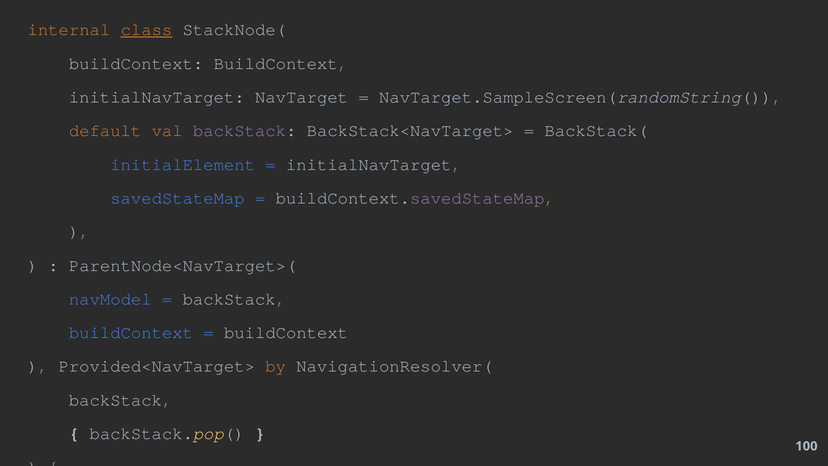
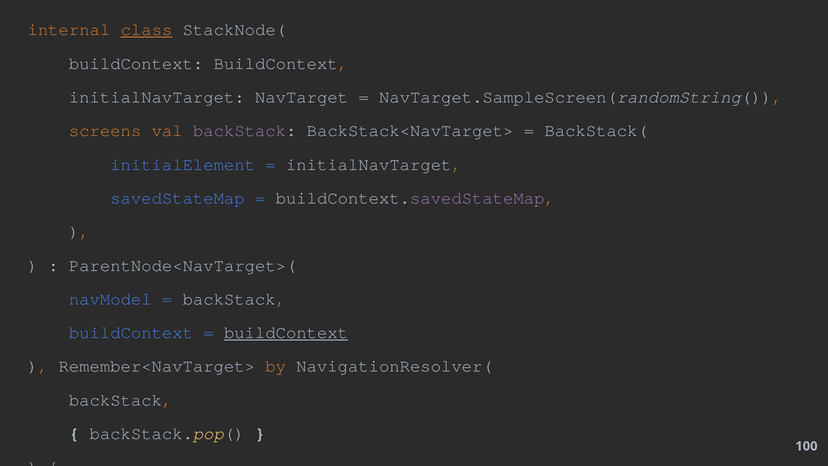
default: default -> screens
buildContext at (286, 332) underline: none -> present
Provided<NavTarget>: Provided<NavTarget> -> Remember<NavTarget>
